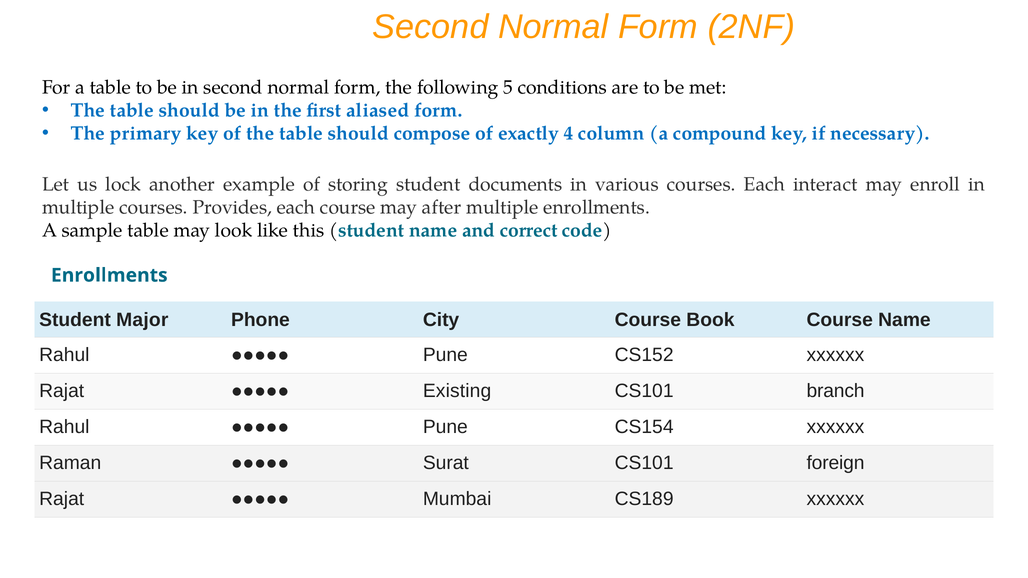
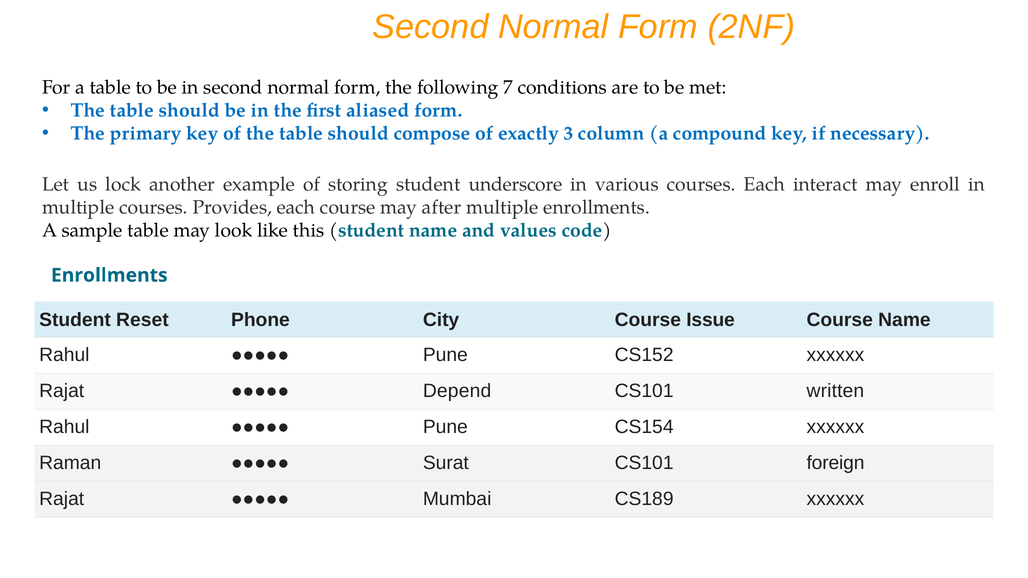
5: 5 -> 7
4: 4 -> 3
documents: documents -> underscore
correct: correct -> values
Major: Major -> Reset
Book: Book -> Issue
Existing: Existing -> Depend
branch: branch -> written
